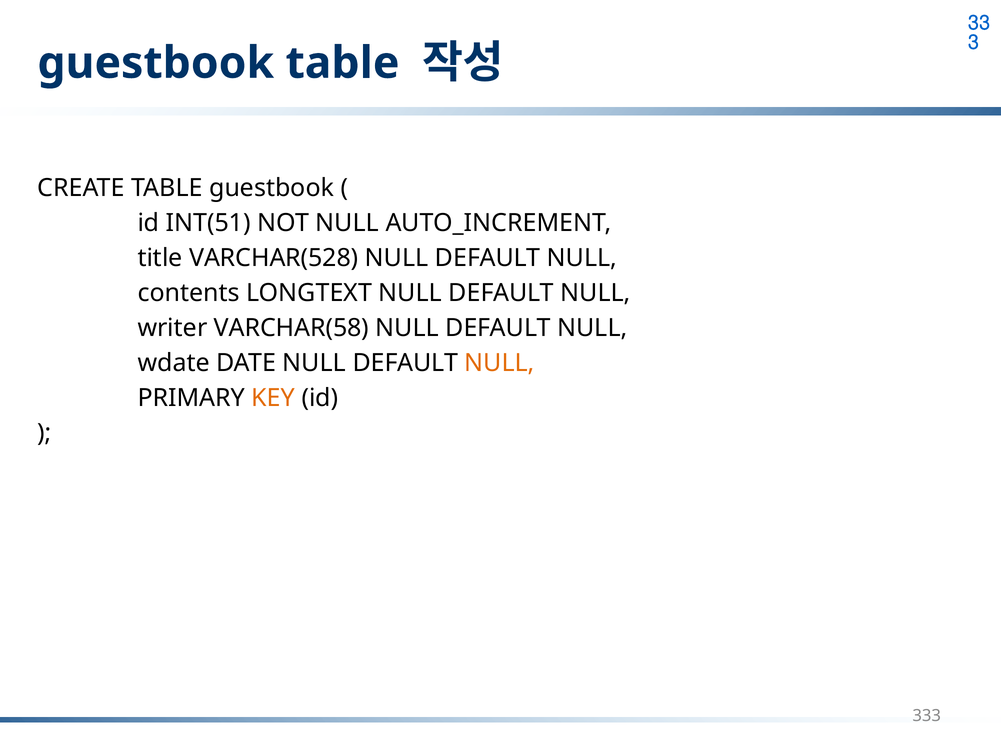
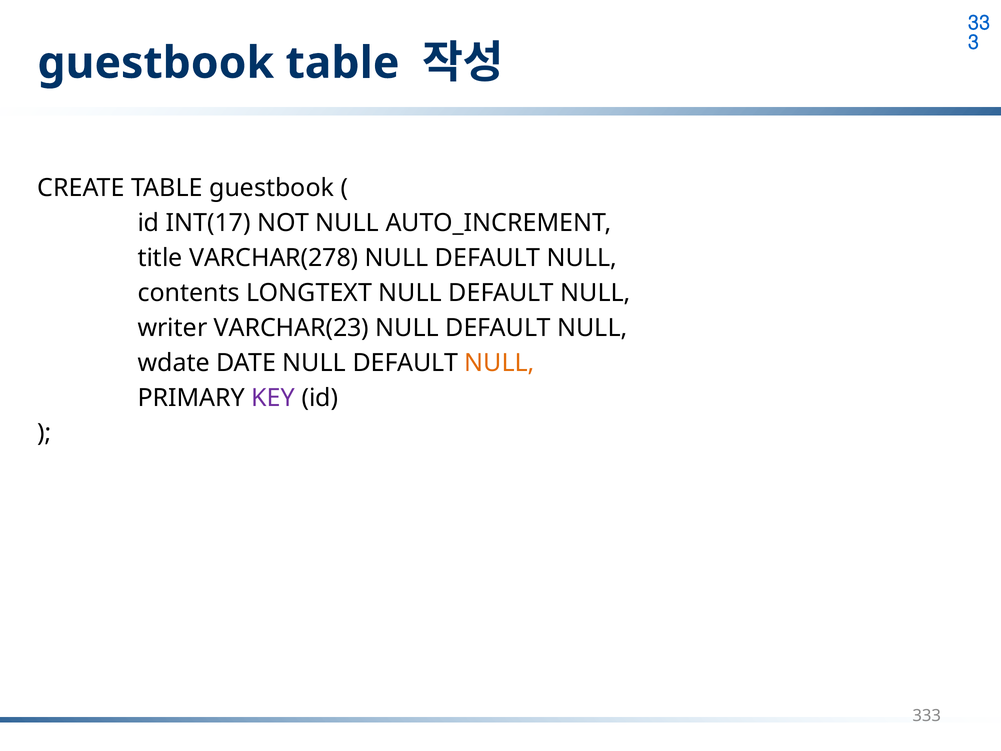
INT(51: INT(51 -> INT(17
VARCHAR(528: VARCHAR(528 -> VARCHAR(278
VARCHAR(58: VARCHAR(58 -> VARCHAR(23
KEY colour: orange -> purple
